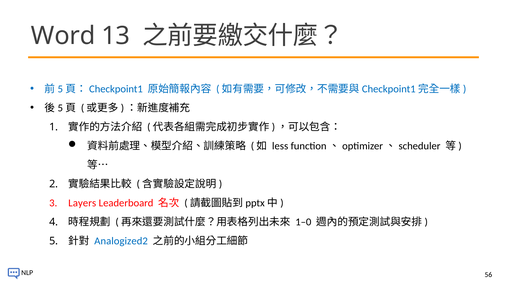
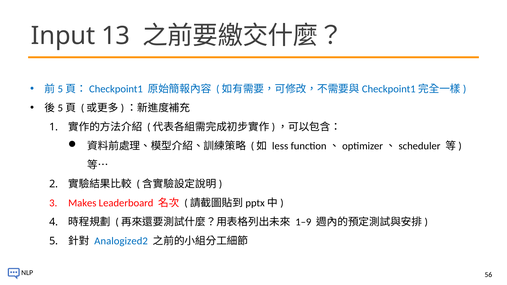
Word: Word -> Input
Layers: Layers -> Makes
1–0: 1–0 -> 1–9
